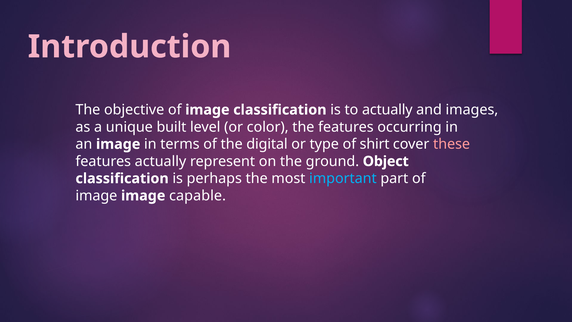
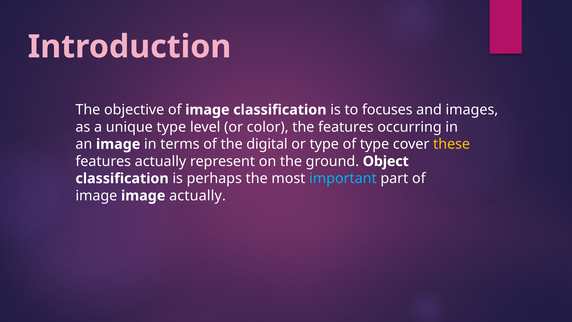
to actually: actually -> focuses
unique built: built -> type
of shirt: shirt -> type
these colour: pink -> yellow
image capable: capable -> actually
